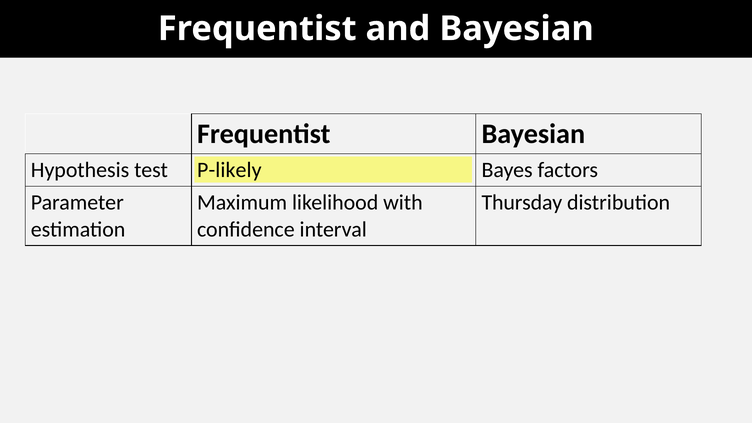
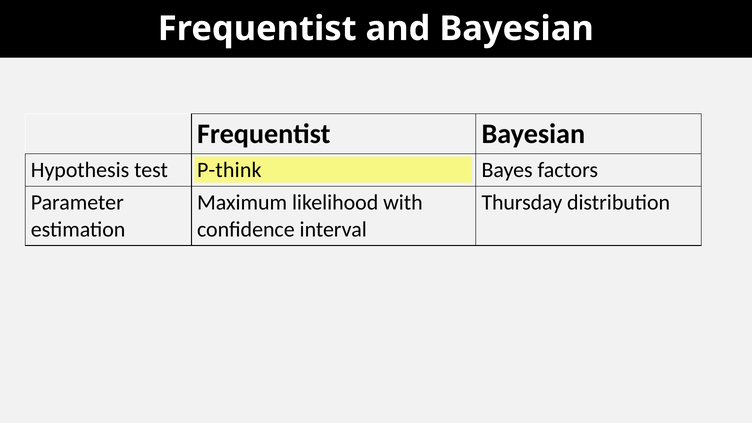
P-likely: P-likely -> P-think
